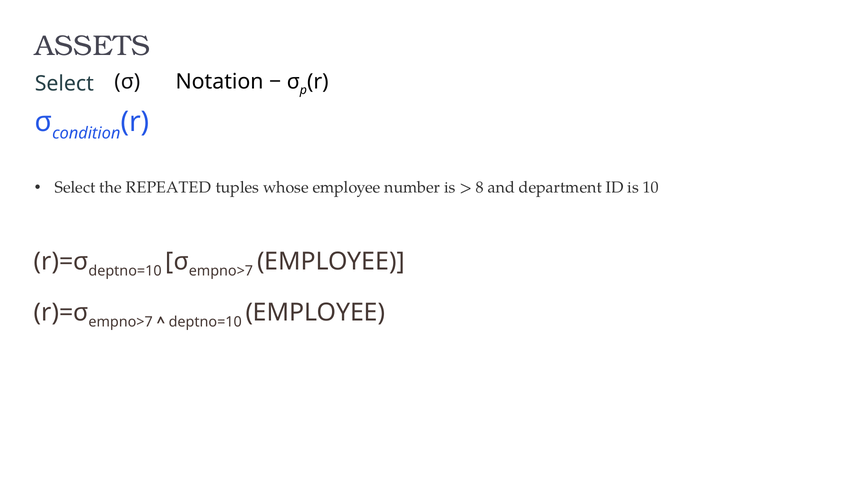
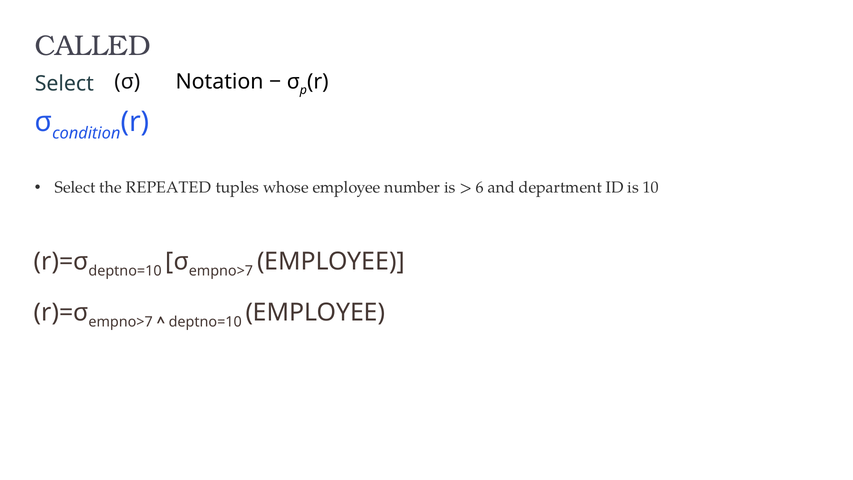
ASSETS: ASSETS -> CALLED
8: 8 -> 6
